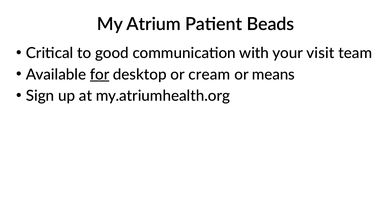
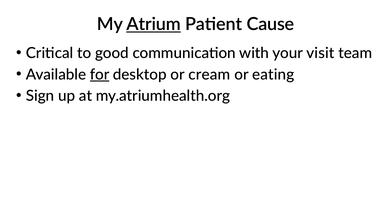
Atrium underline: none -> present
Beads: Beads -> Cause
means: means -> eating
